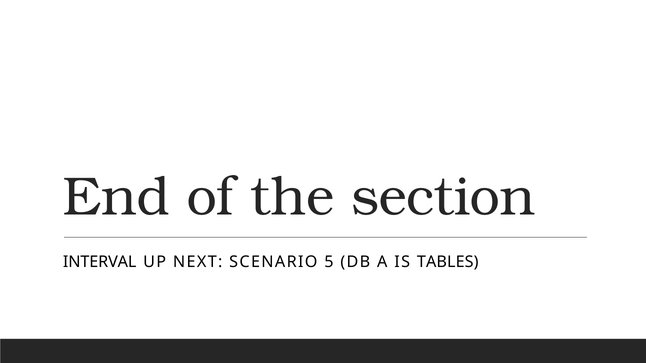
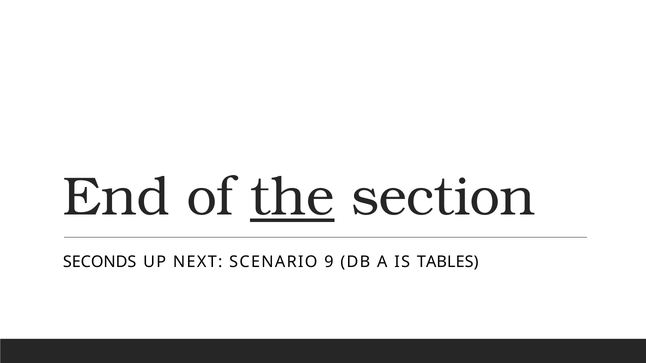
the underline: none -> present
INTERVAL: INTERVAL -> SECONDS
5: 5 -> 9
